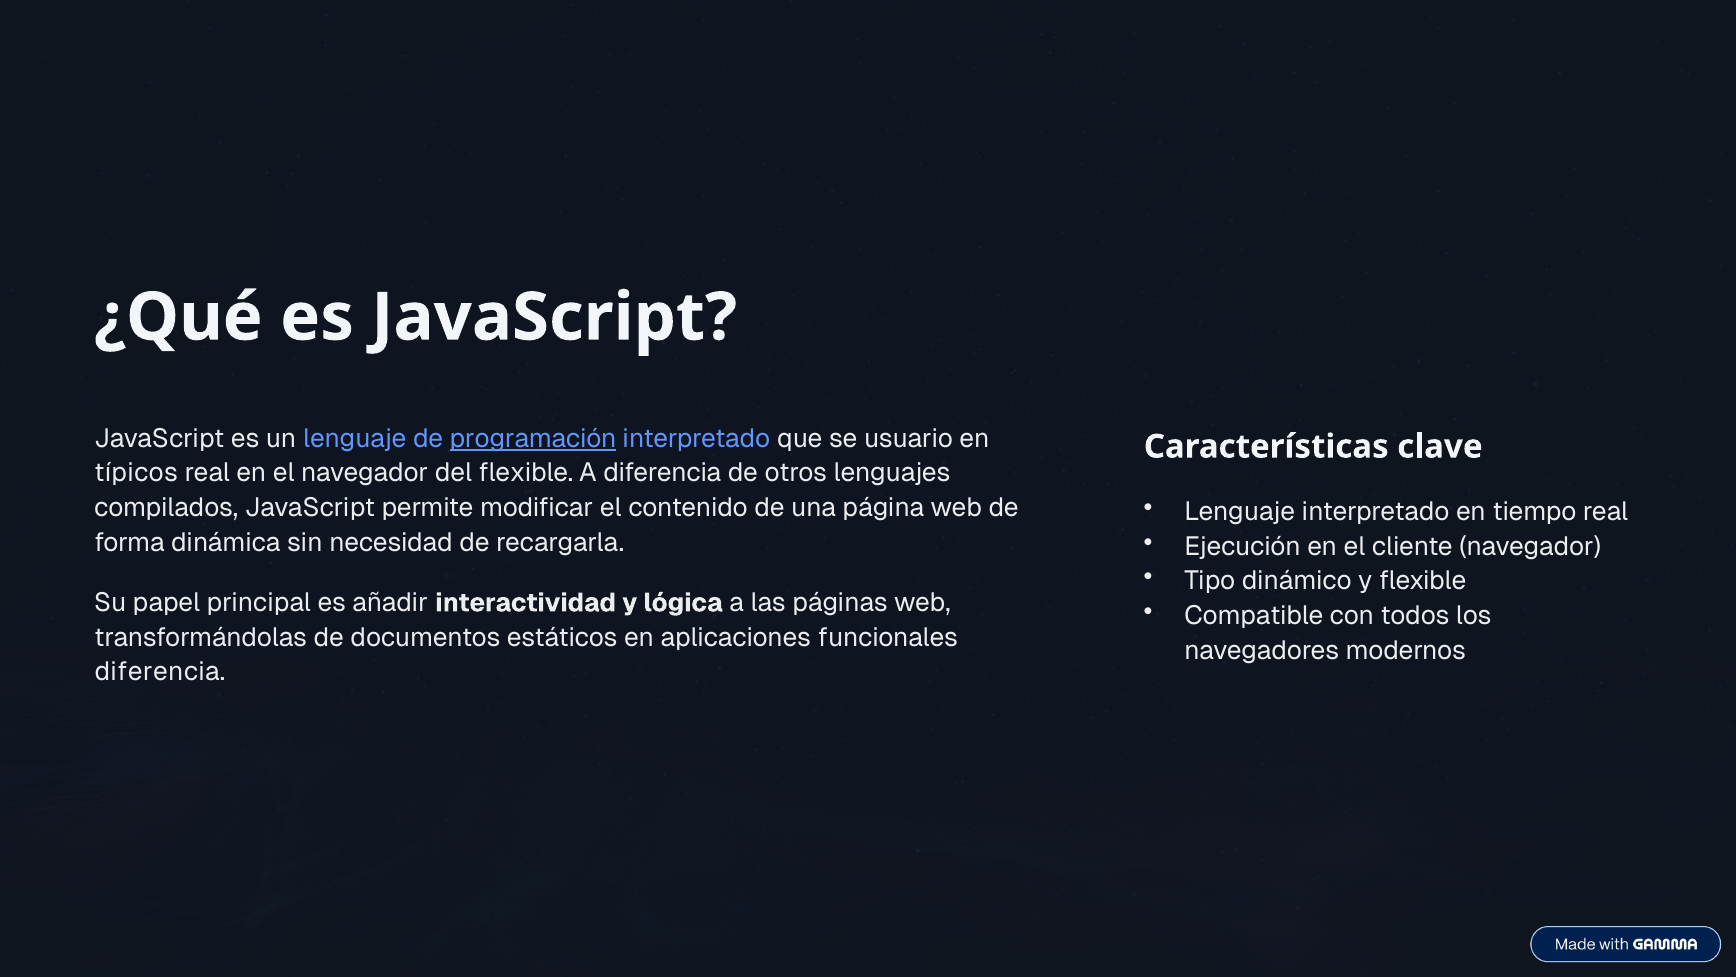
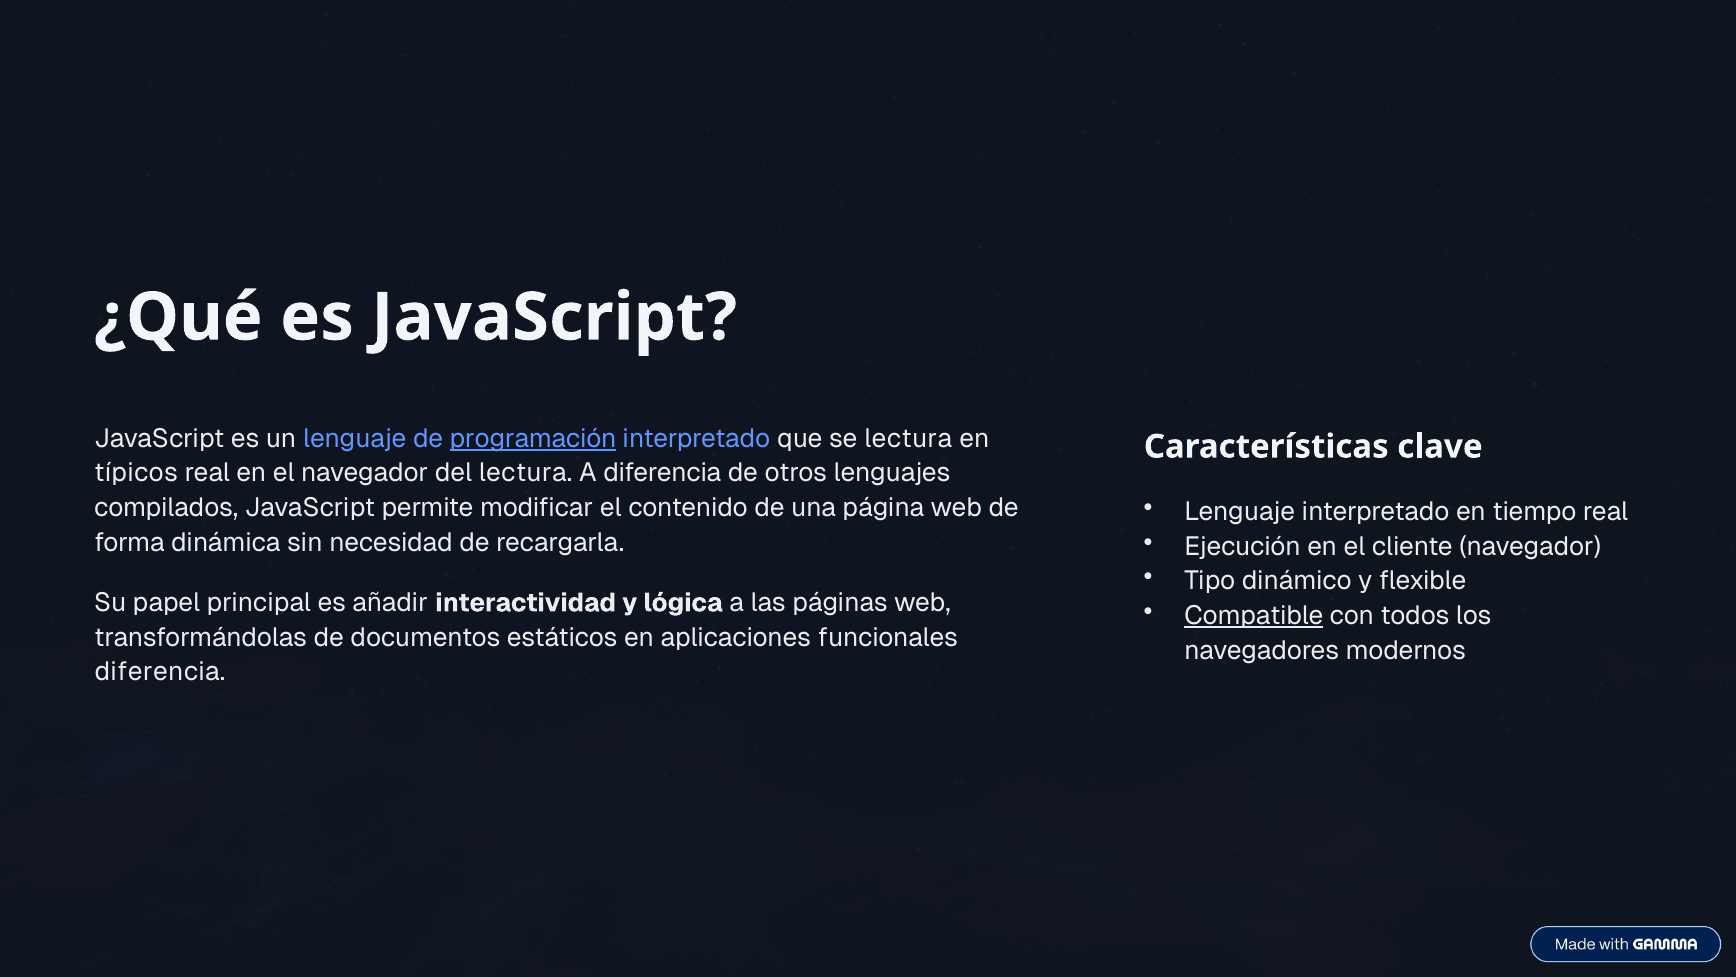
se usuario: usuario -> lectura
del flexible: flexible -> lectura
Compatible underline: none -> present
